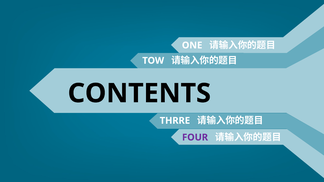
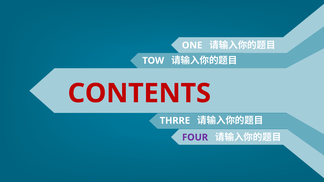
CONTENTS colour: black -> red
